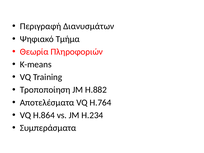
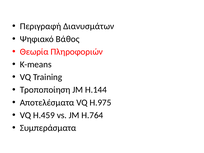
Τμήμα: Τμήμα -> Βάθος
H.882: H.882 -> H.144
H.764: H.764 -> H.975
H.864: H.864 -> H.459
H.234: H.234 -> H.764
